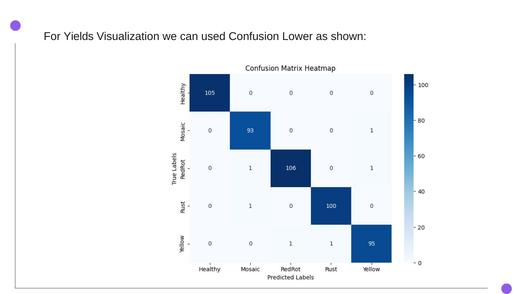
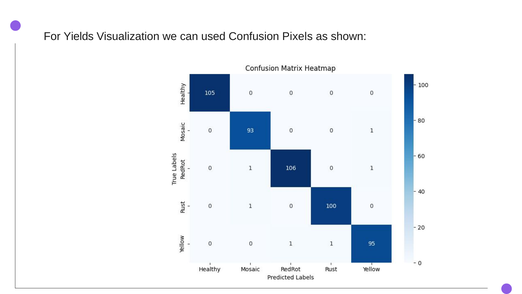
Lower: Lower -> Pixels
